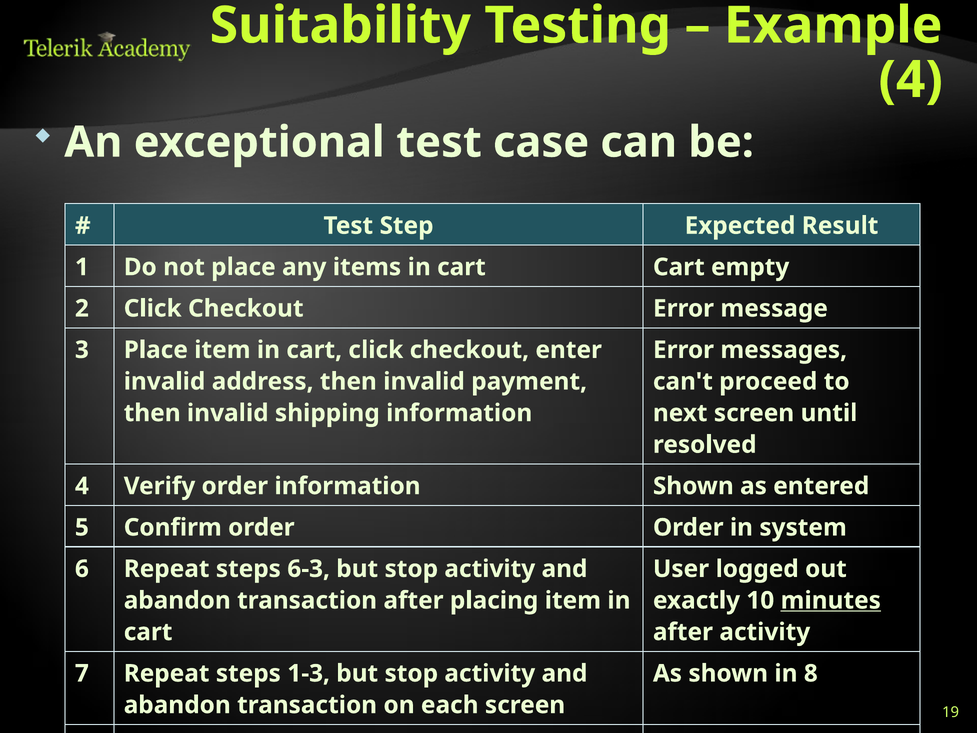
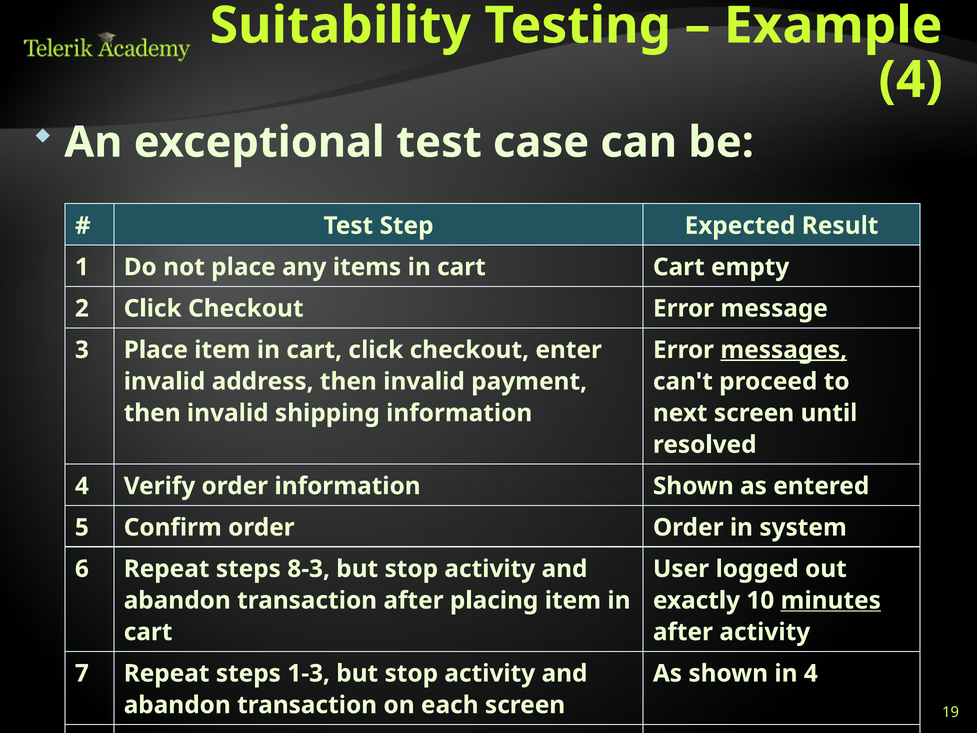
messages underline: none -> present
6-3: 6-3 -> 8-3
in 8: 8 -> 4
